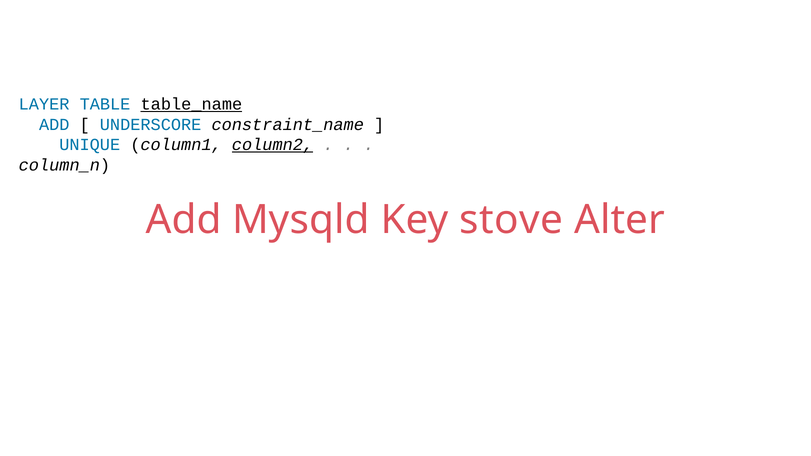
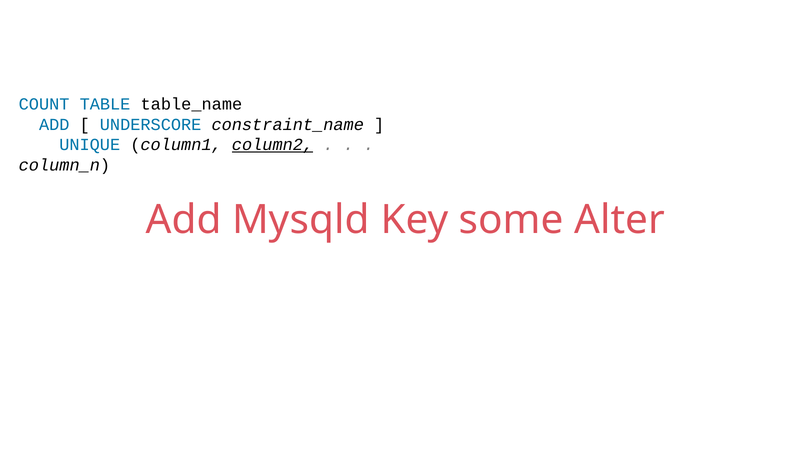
LAYER: LAYER -> COUNT
table_name underline: present -> none
stove: stove -> some
